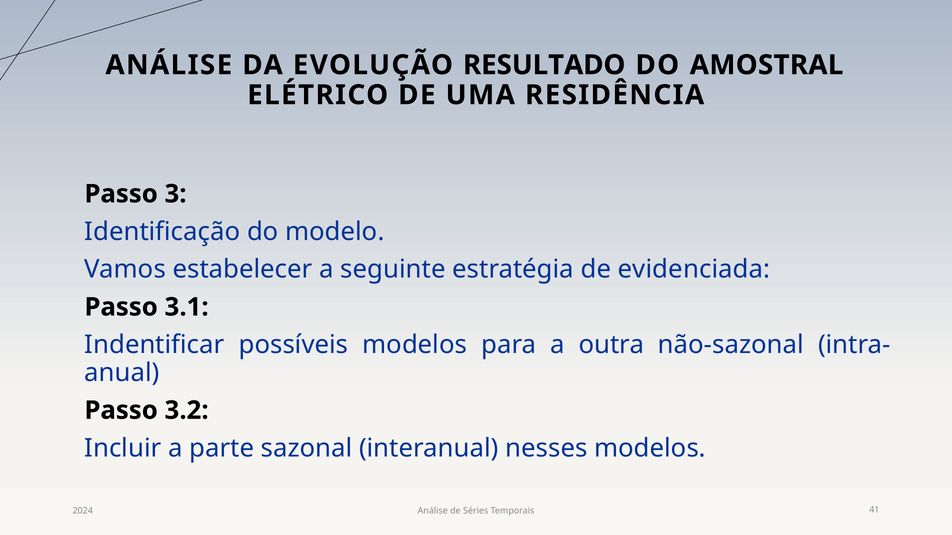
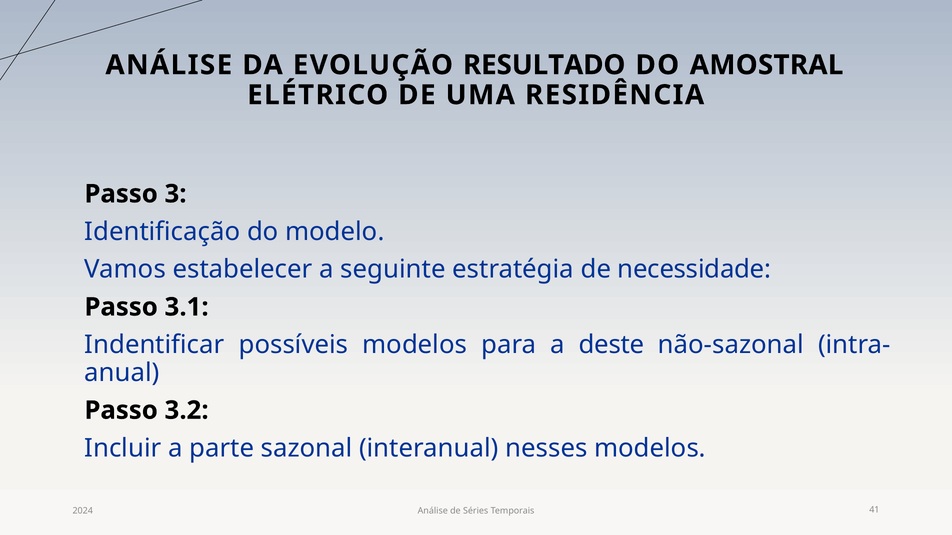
evidenciada: evidenciada -> necessidade
outra: outra -> deste
